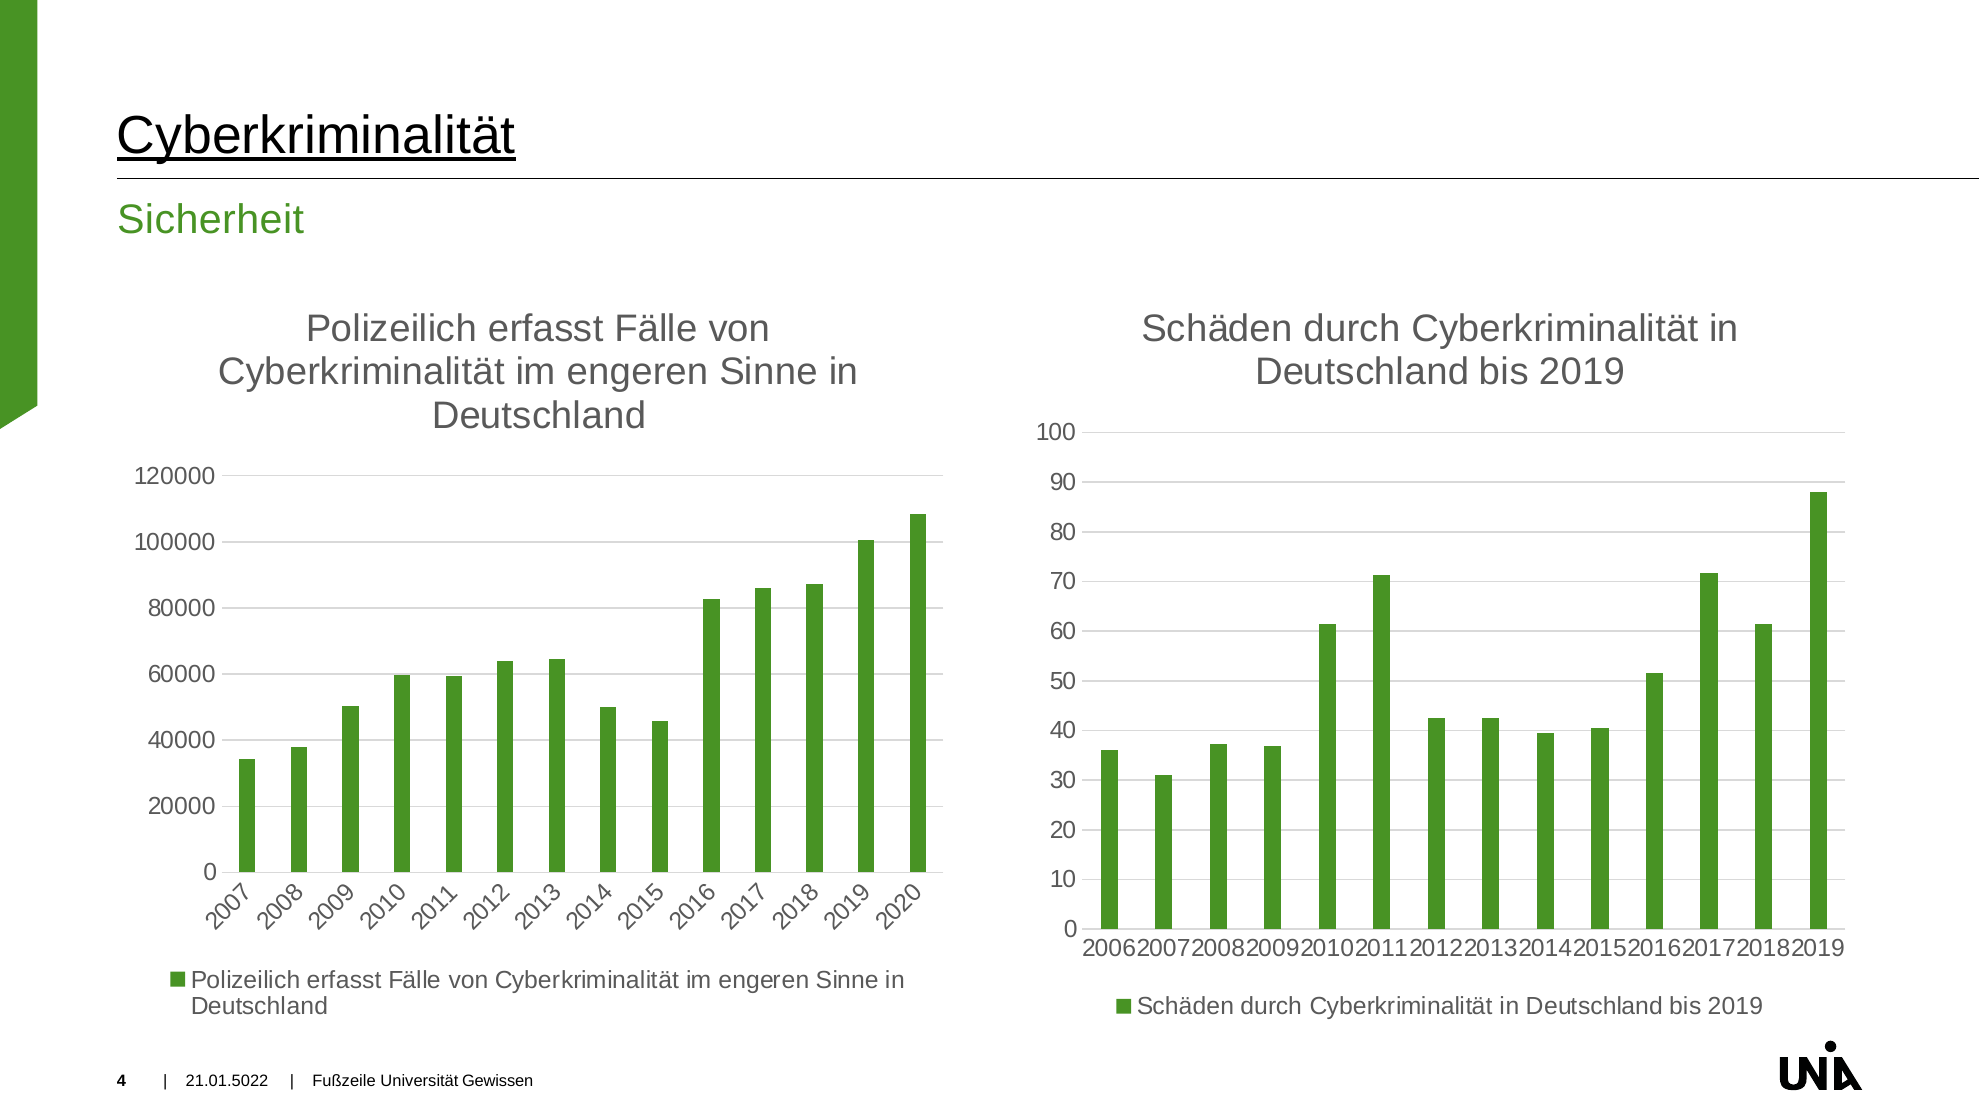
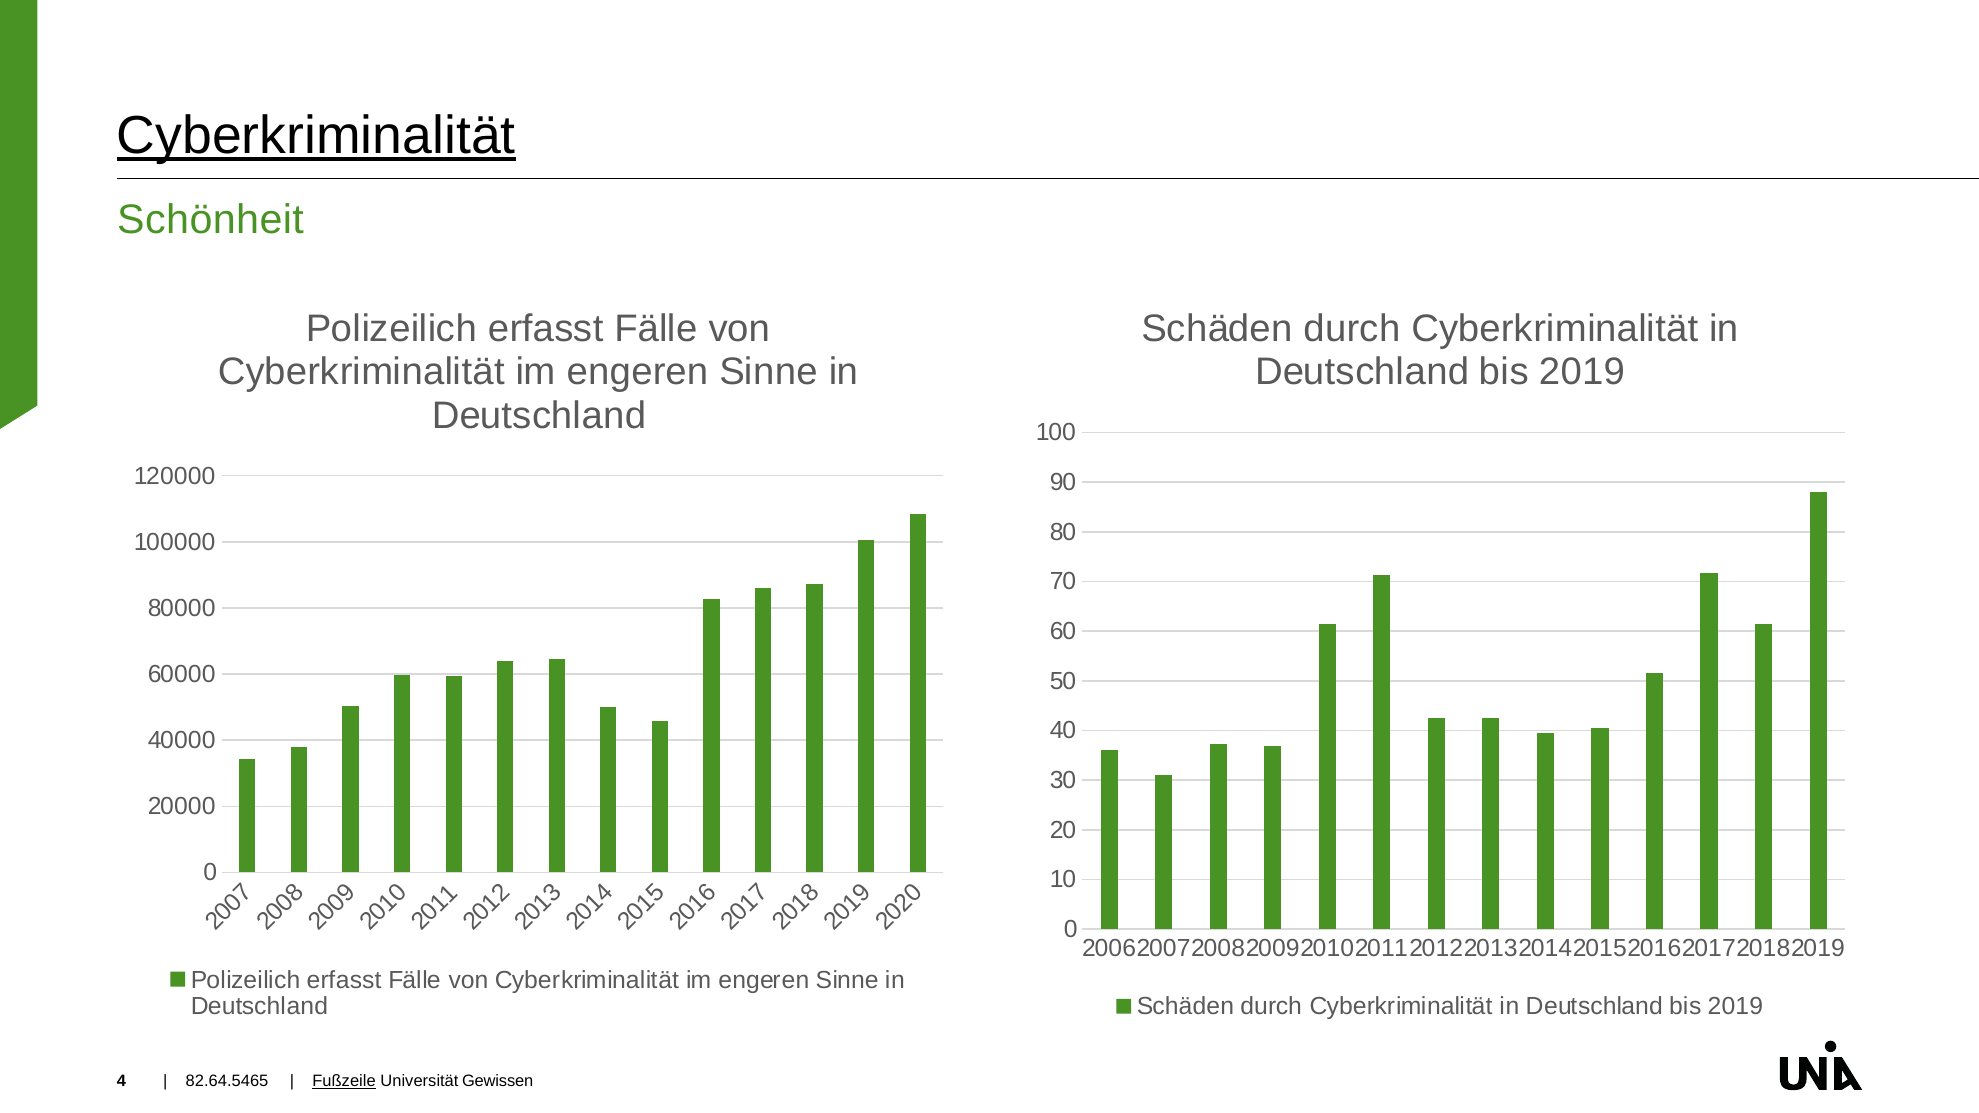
Sicherheit: Sicherheit -> Schönheit
21.01.5022: 21.01.5022 -> 82.64.5465
Fußzeile underline: none -> present
